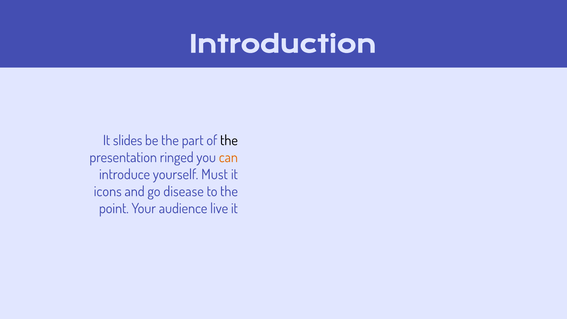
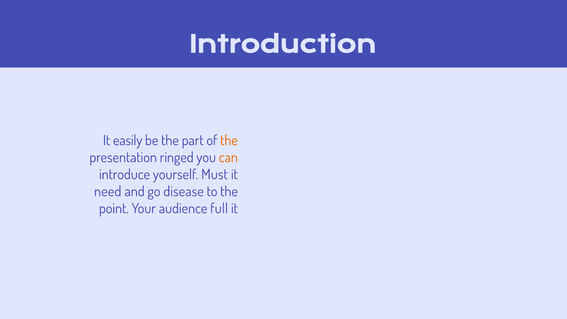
slides: slides -> easily
the at (229, 140) colour: black -> orange
icons: icons -> need
live: live -> full
